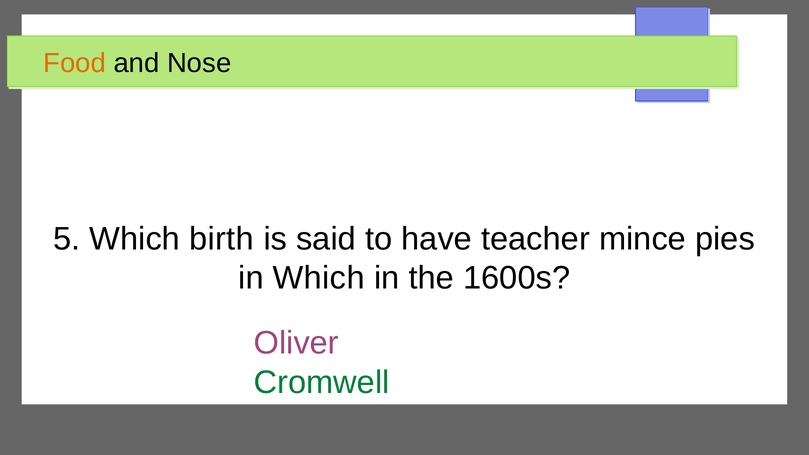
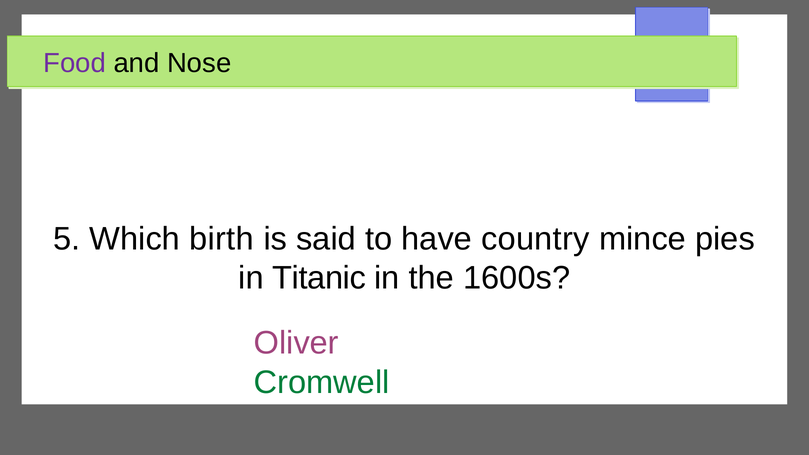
Food colour: orange -> purple
teacher: teacher -> country
in Which: Which -> Titanic
